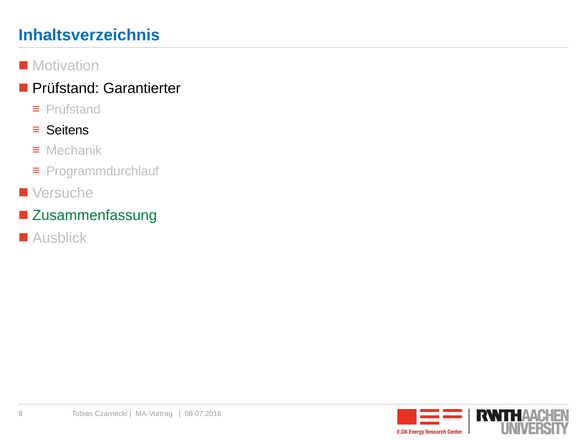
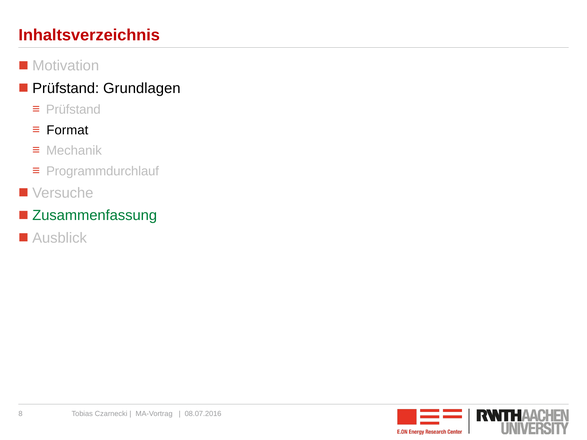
Inhaltsverzeichnis colour: blue -> red
Garantierter: Garantierter -> Grundlagen
Seitens: Seitens -> Format
